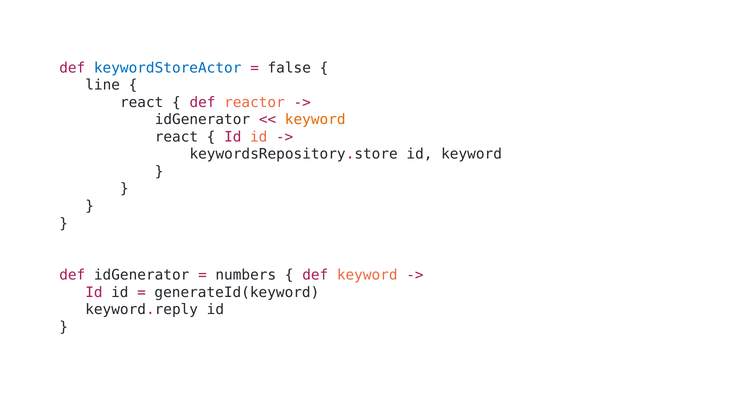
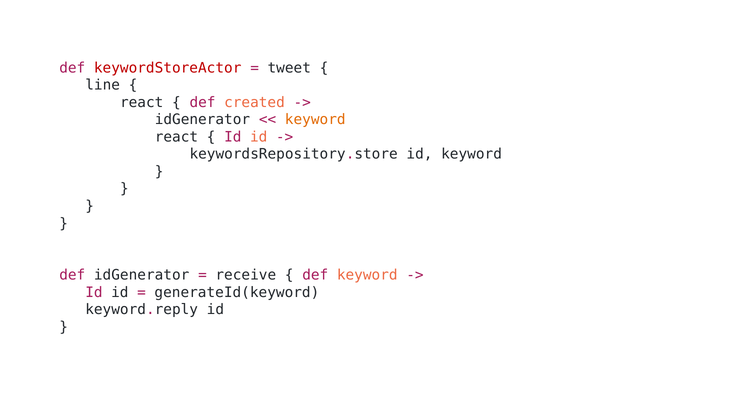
keywordStoreActor colour: blue -> red
false: false -> tweet
reactor: reactor -> created
numbers: numbers -> receive
